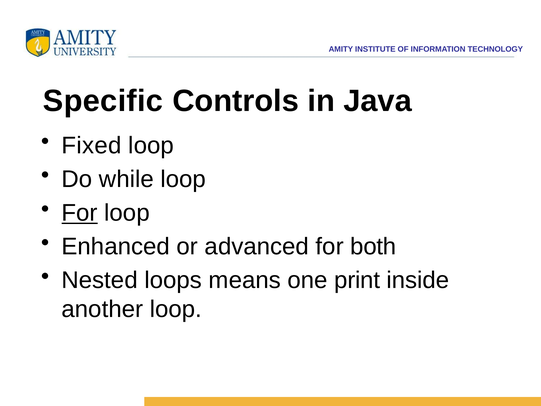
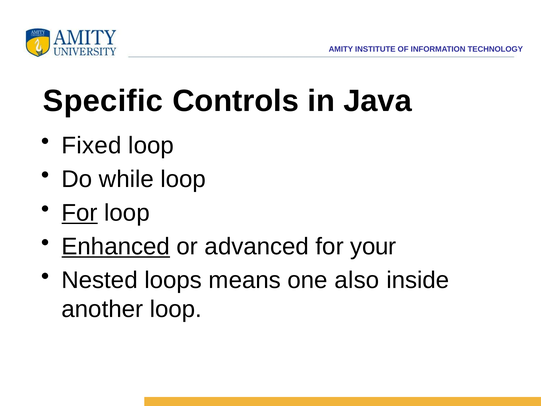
Enhanced underline: none -> present
both: both -> your
print: print -> also
